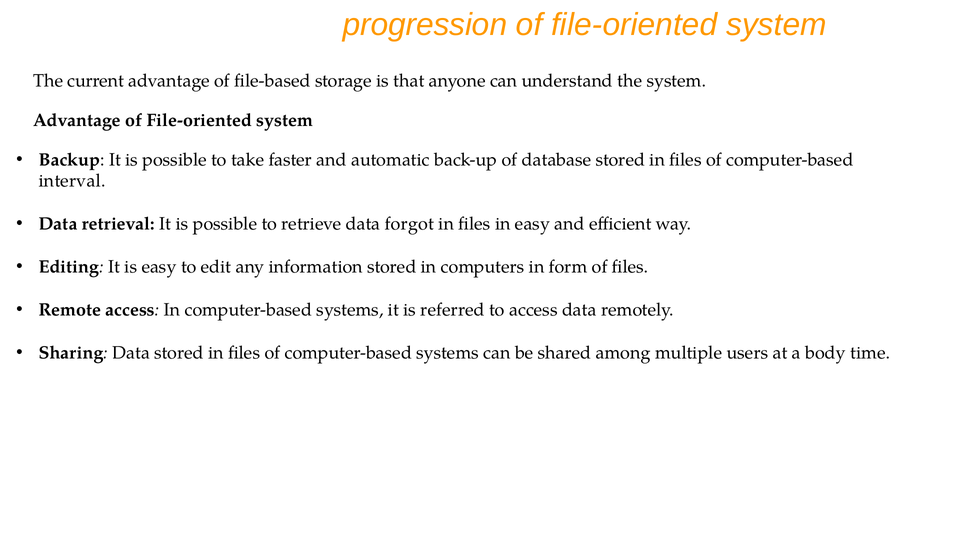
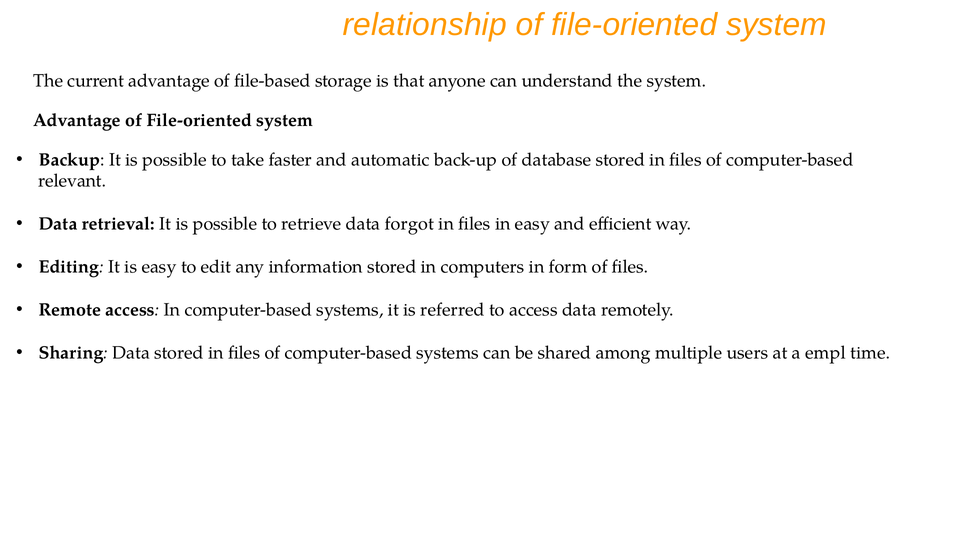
progression: progression -> relationship
interval: interval -> relevant
body: body -> empl
